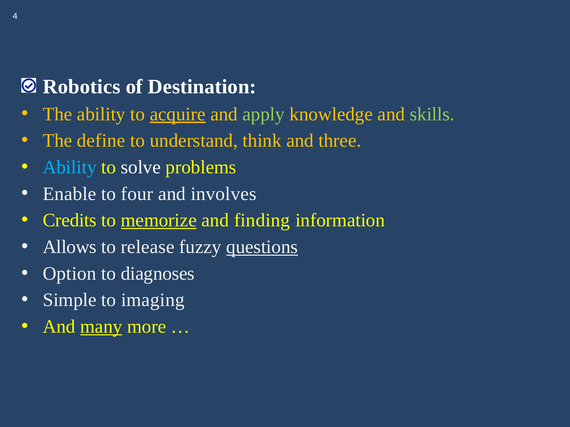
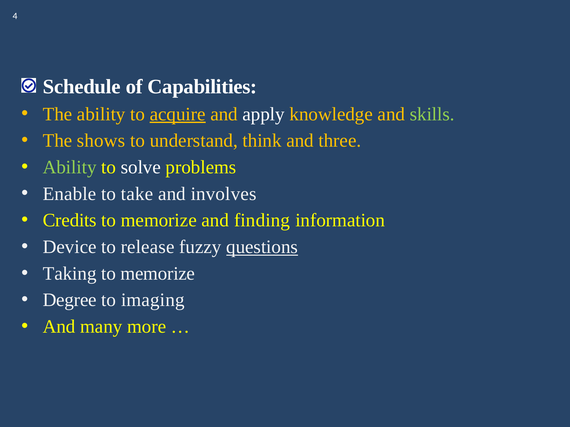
Robotics: Robotics -> Schedule
Destination: Destination -> Capabilities
apply colour: light green -> white
define: define -> shows
Ability at (70, 167) colour: light blue -> light green
four: four -> take
memorize at (159, 221) underline: present -> none
Allows: Allows -> Device
Option: Option -> Taking
diagnoses at (158, 274): diagnoses -> memorize
Simple: Simple -> Degree
many underline: present -> none
